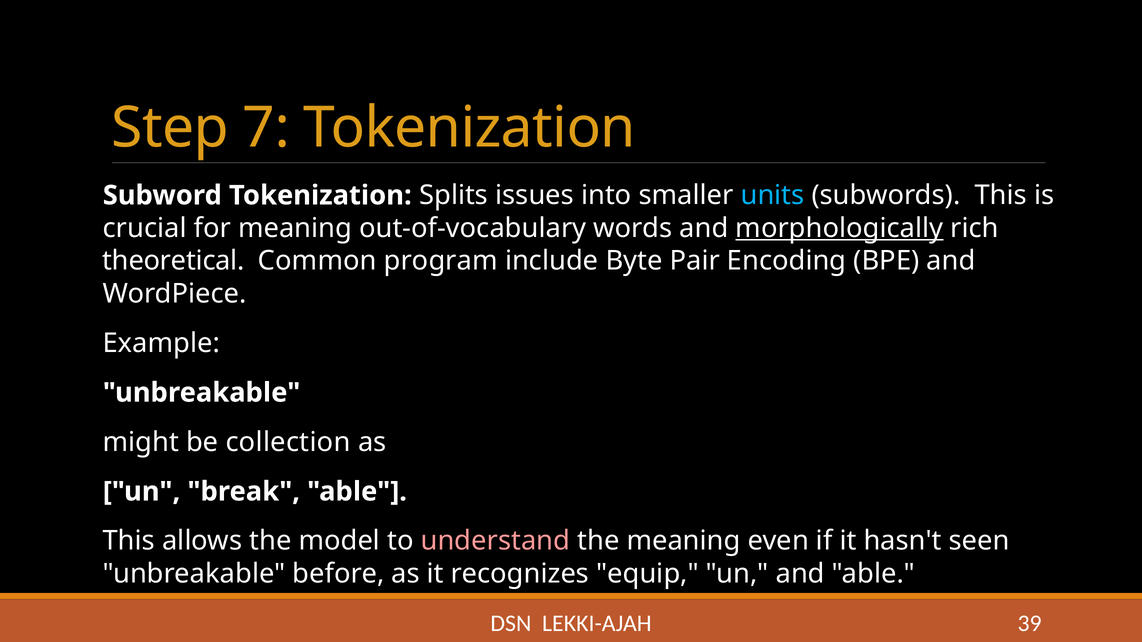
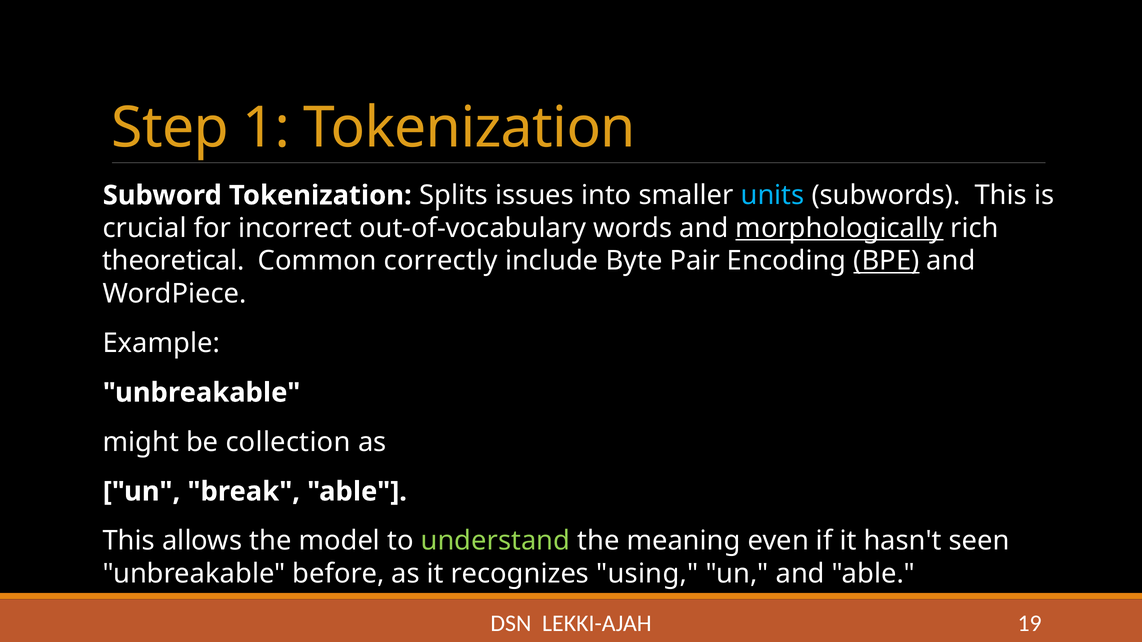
7: 7 -> 1
for meaning: meaning -> incorrect
program: program -> correctly
BPE underline: none -> present
understand colour: pink -> light green
equip: equip -> using
39: 39 -> 19
